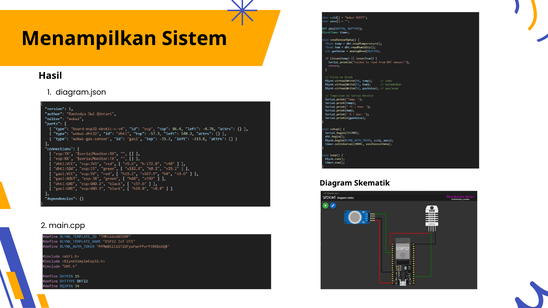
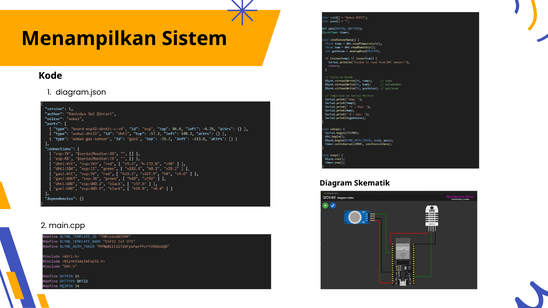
Hasil: Hasil -> Kode
